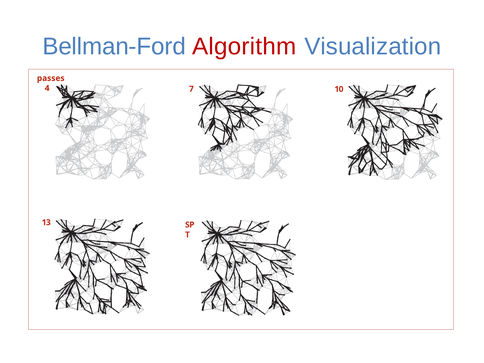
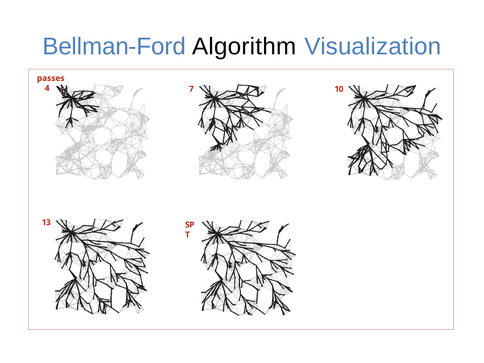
Algorithm colour: red -> black
